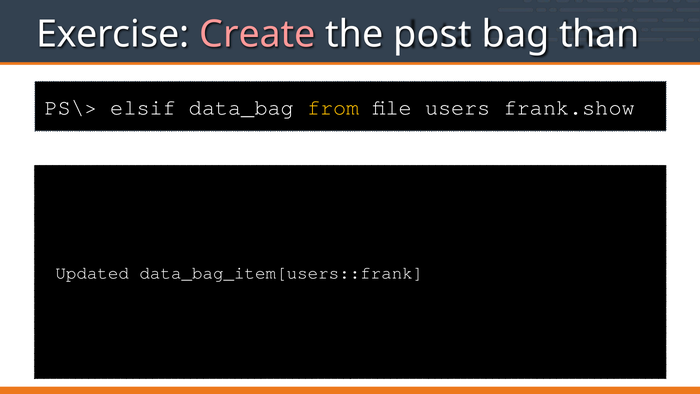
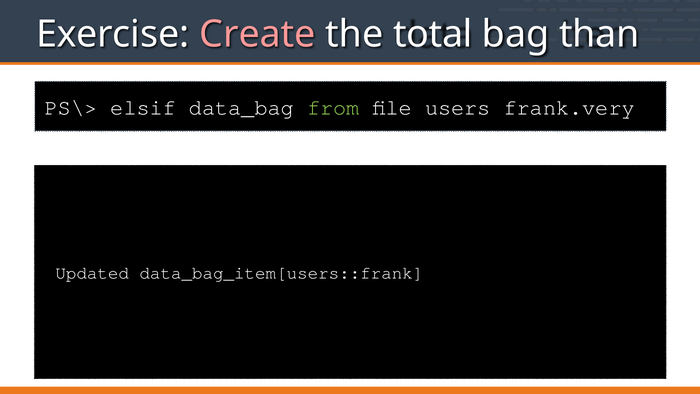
post: post -> total
from colour: yellow -> light green
frank.show: frank.show -> frank.very
